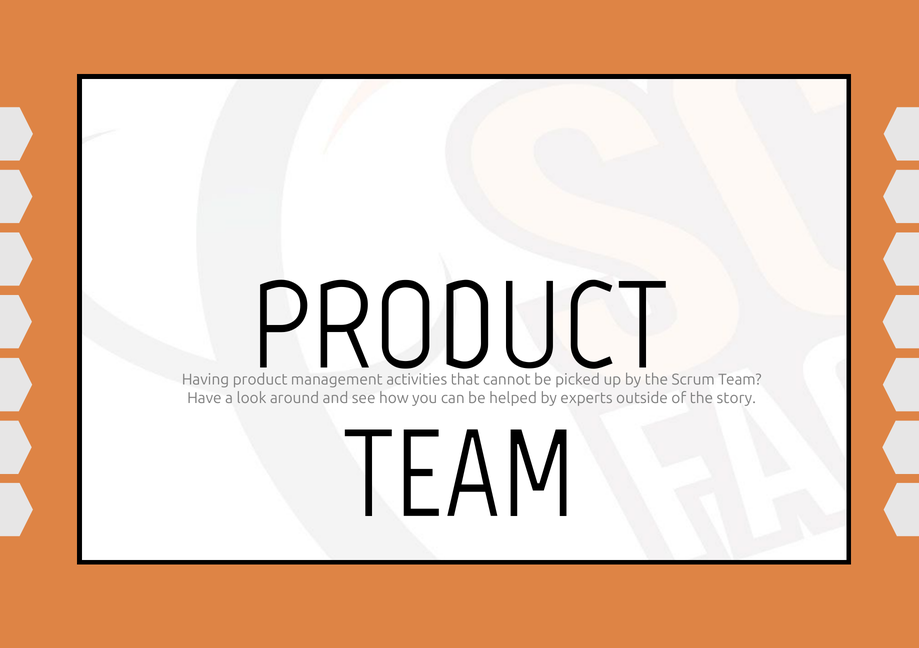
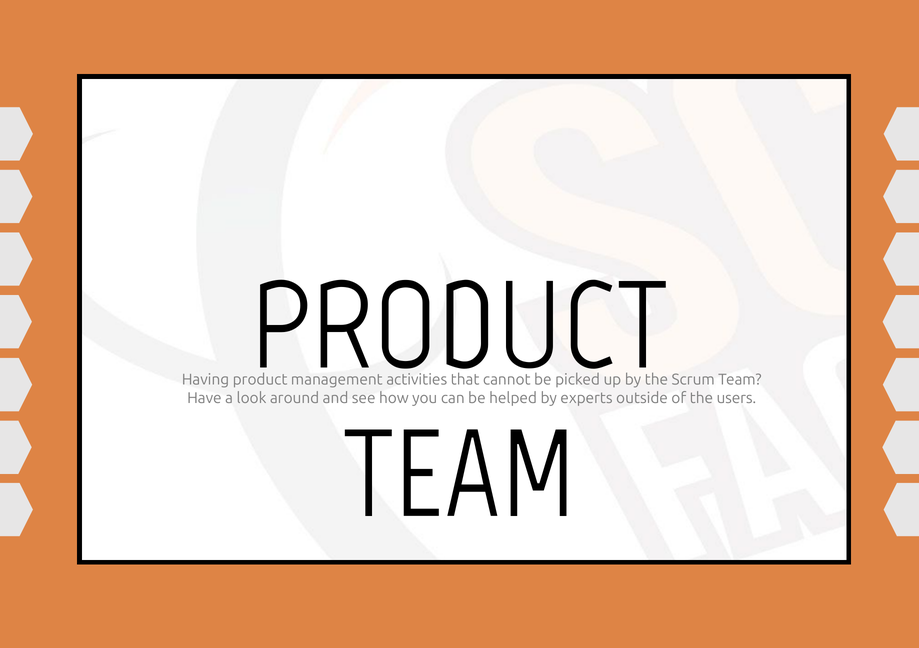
story: story -> users
